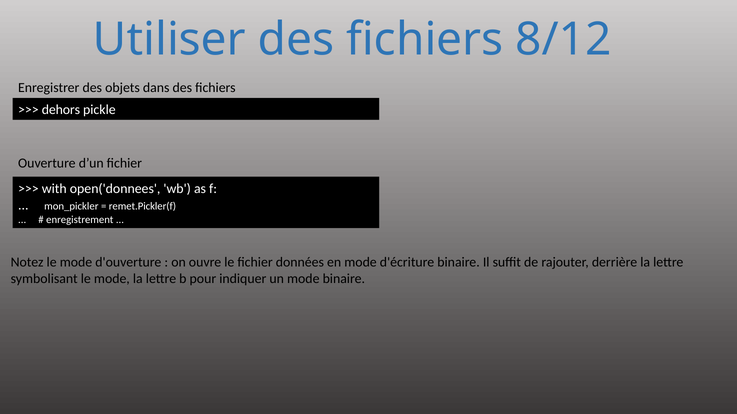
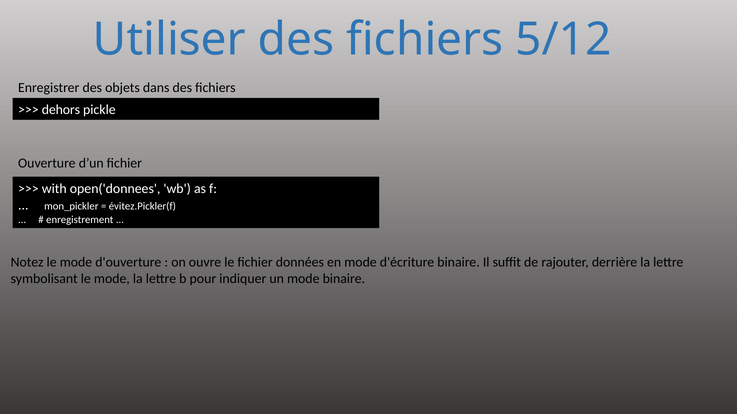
8/12: 8/12 -> 5/12
remet.Pickler(f: remet.Pickler(f -> évitez.Pickler(f
